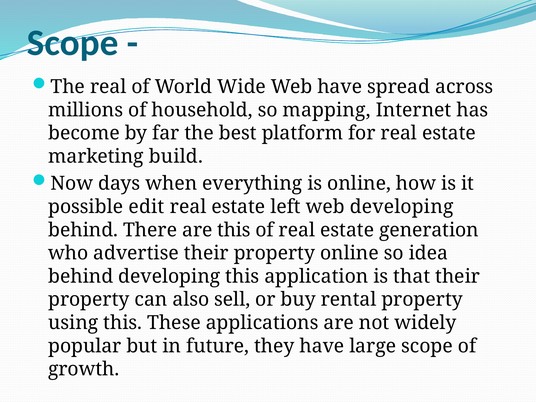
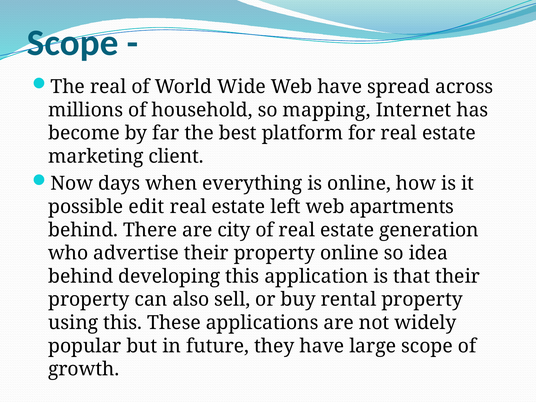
build: build -> client
web developing: developing -> apartments
are this: this -> city
